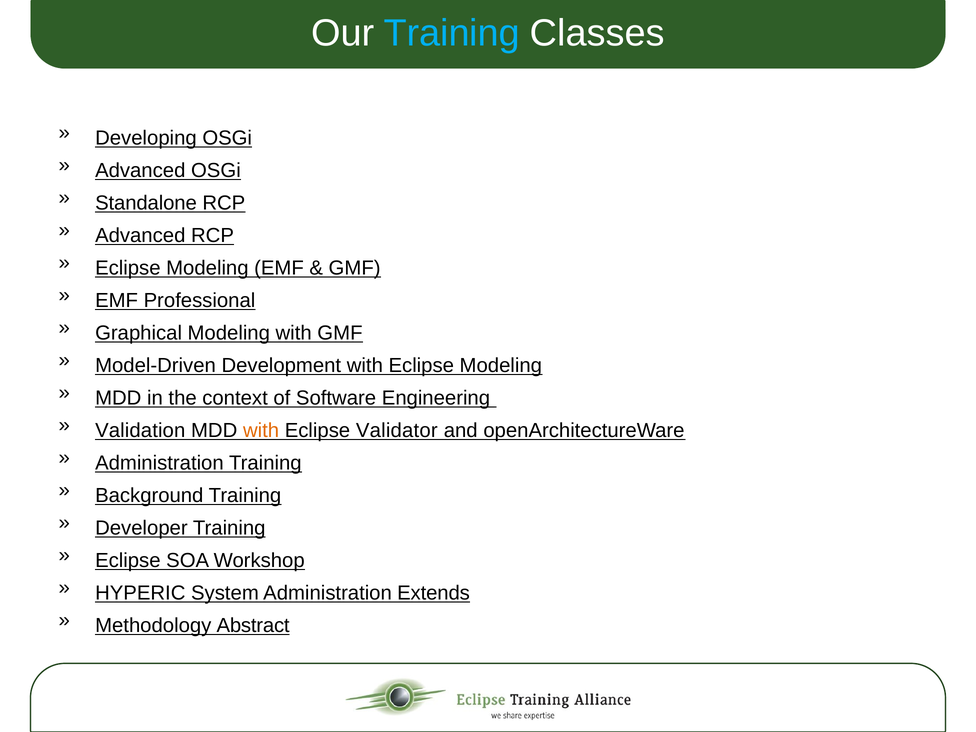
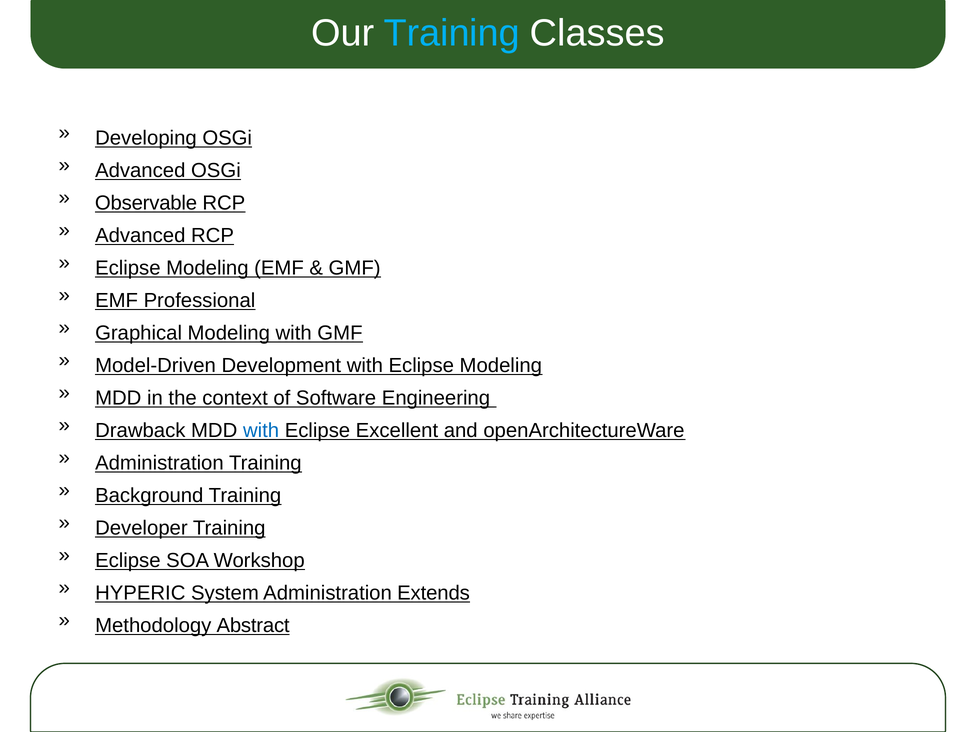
Standalone: Standalone -> Observable
Validation: Validation -> Drawback
with at (261, 430) colour: orange -> blue
Validator: Validator -> Excellent
